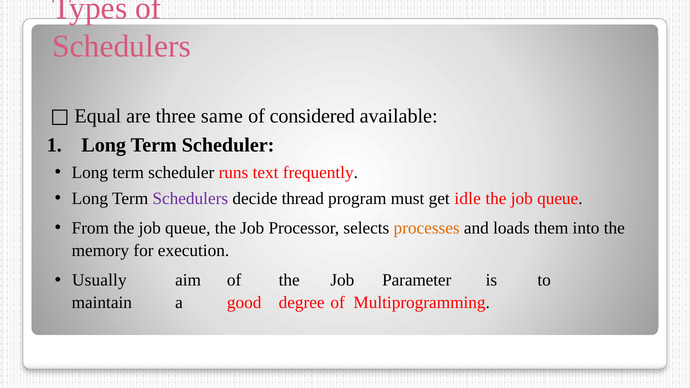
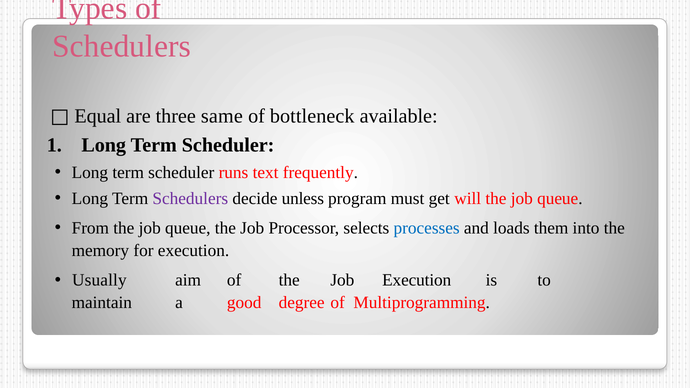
considered: considered -> bottleneck
thread: thread -> unless
idle: idle -> will
processes colour: orange -> blue
Job Parameter: Parameter -> Execution
